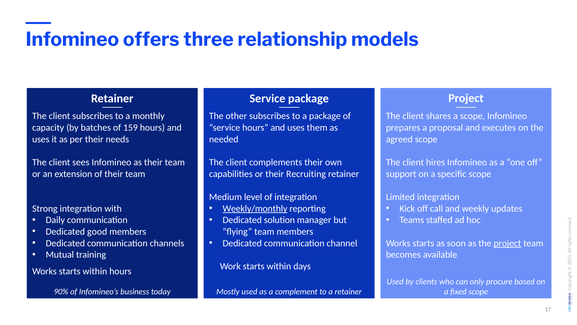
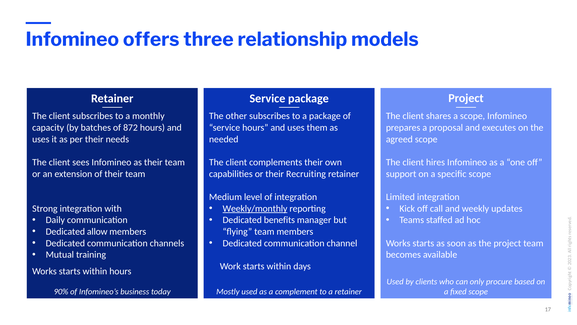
159: 159 -> 872
solution: solution -> benefits
good: good -> allow
project at (507, 243) underline: present -> none
